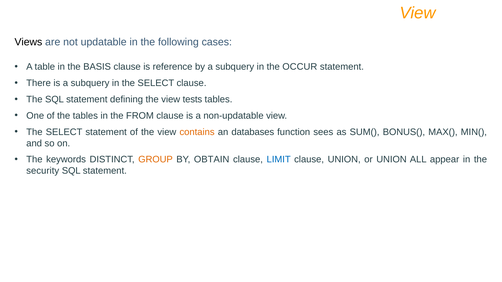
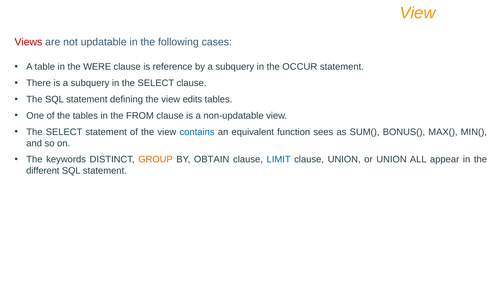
Views colour: black -> red
BASIS: BASIS -> WERE
tests: tests -> edits
contains colour: orange -> blue
databases: databases -> equivalent
security: security -> different
